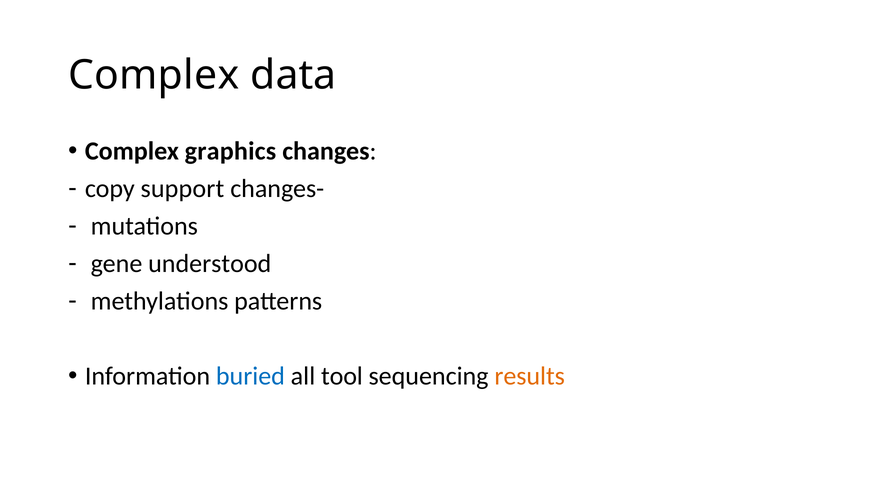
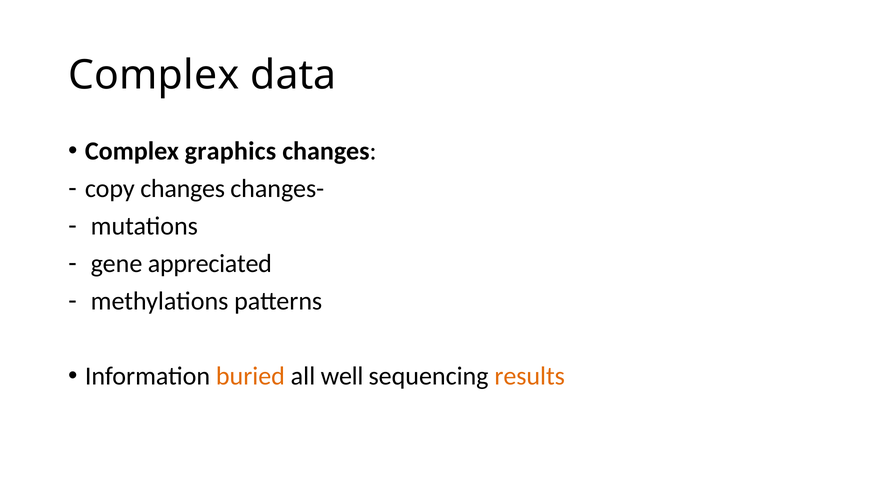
copy support: support -> changes
understood: understood -> appreciated
buried colour: blue -> orange
tool: tool -> well
